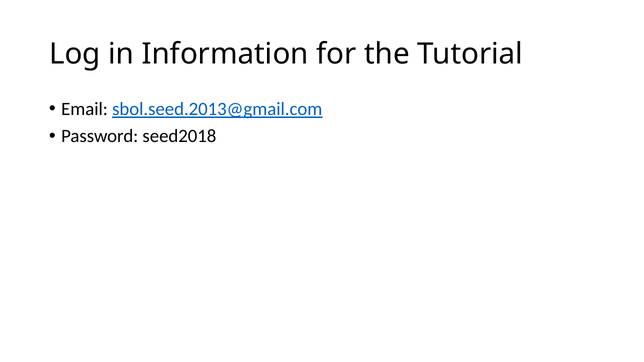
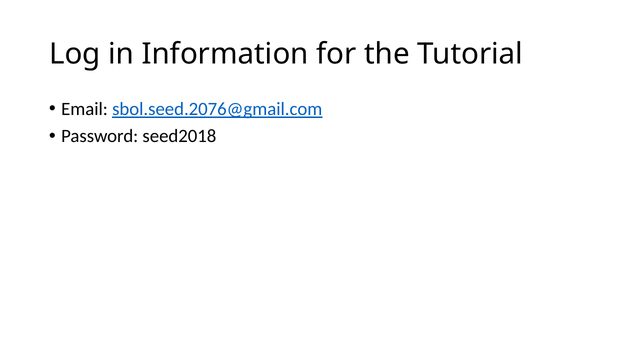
sbol.seed.2013@gmail.com: sbol.seed.2013@gmail.com -> sbol.seed.2076@gmail.com
